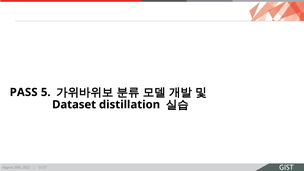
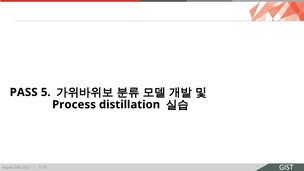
Dataset: Dataset -> Process
